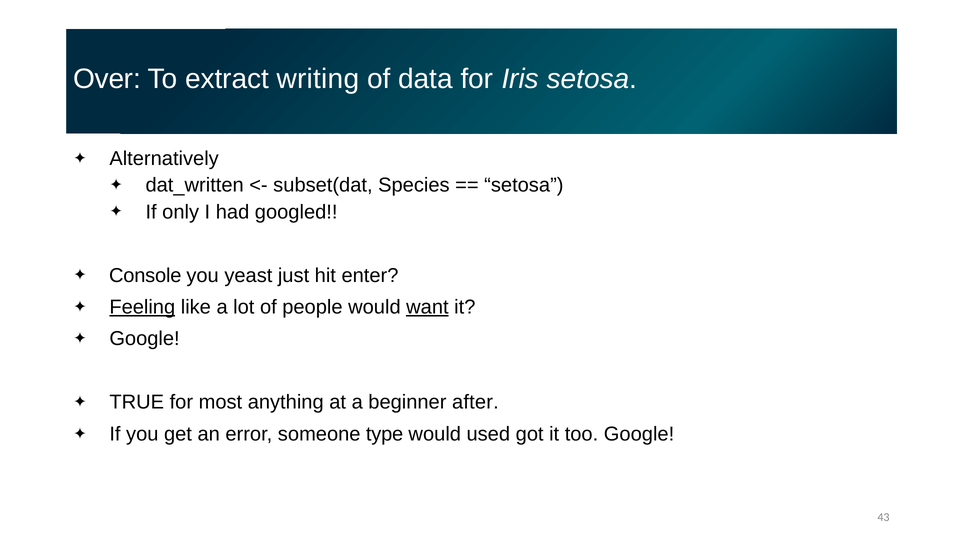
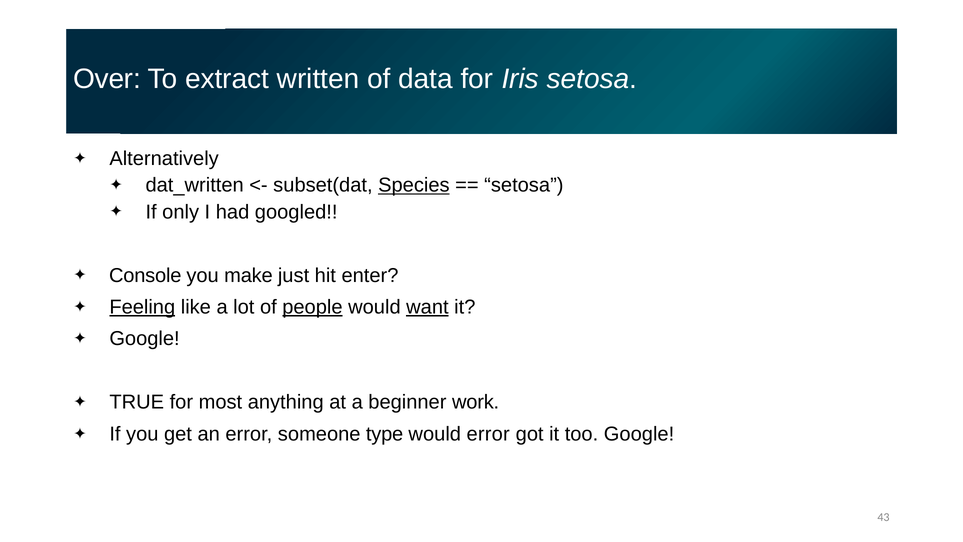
writing: writing -> written
Species underline: none -> present
yeast: yeast -> make
people underline: none -> present
after: after -> work
would used: used -> error
